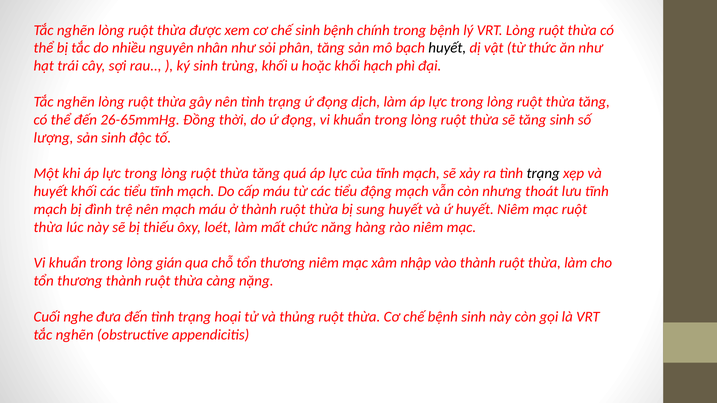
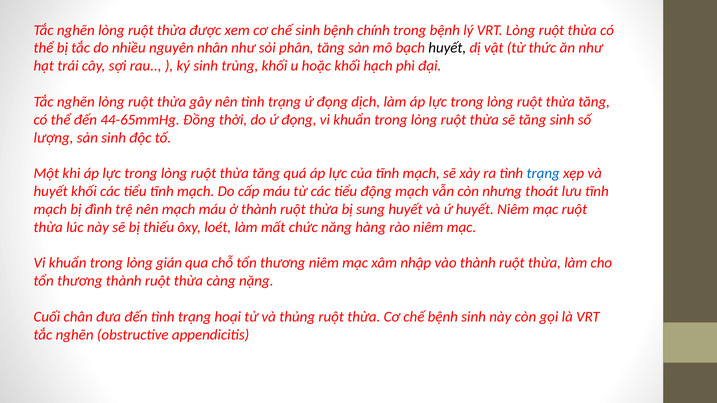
26-65mmHg: 26-65mmHg -> 44-65mmHg
trạng at (543, 174) colour: black -> blue
nghe: nghe -> chân
